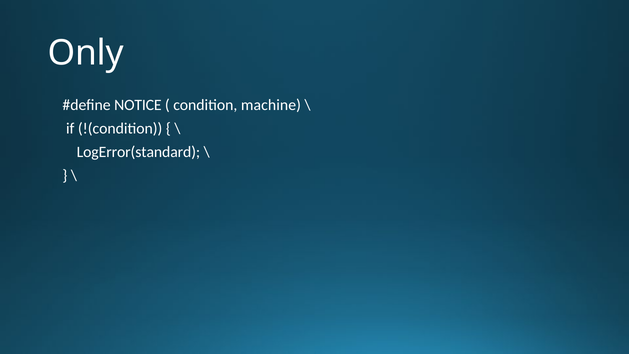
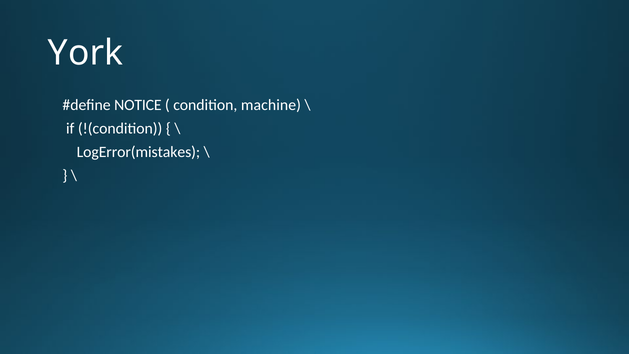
Only: Only -> York
LogError(standard: LogError(standard -> LogError(mistakes
